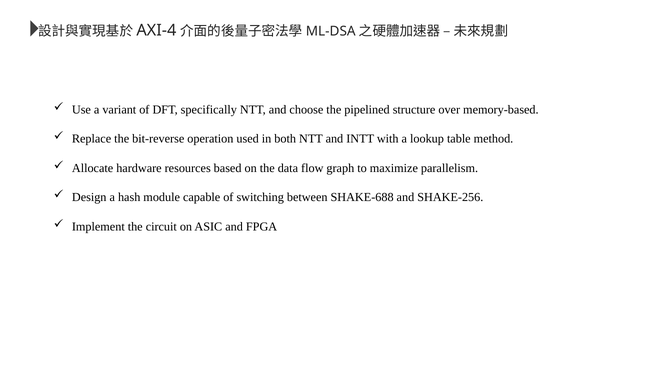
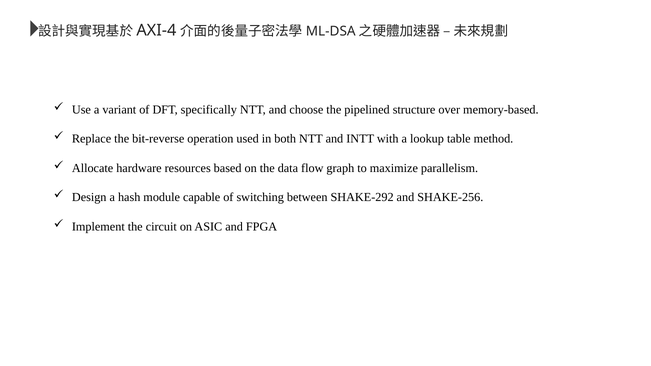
SHAKE-688: SHAKE-688 -> SHAKE-292
